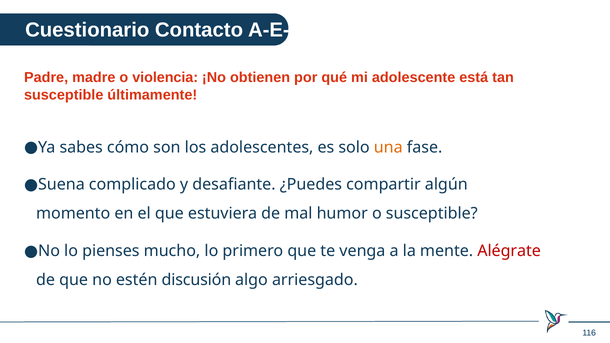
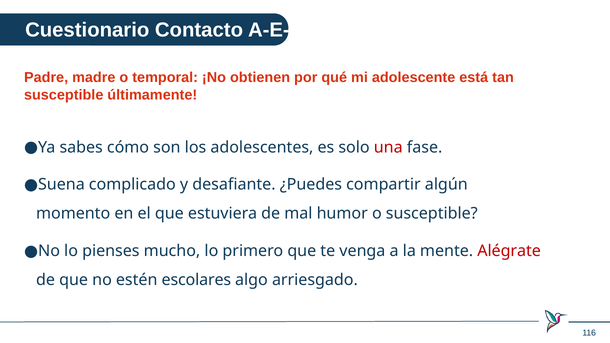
violencia: violencia -> temporal
una colour: orange -> red
discusión: discusión -> escolares
